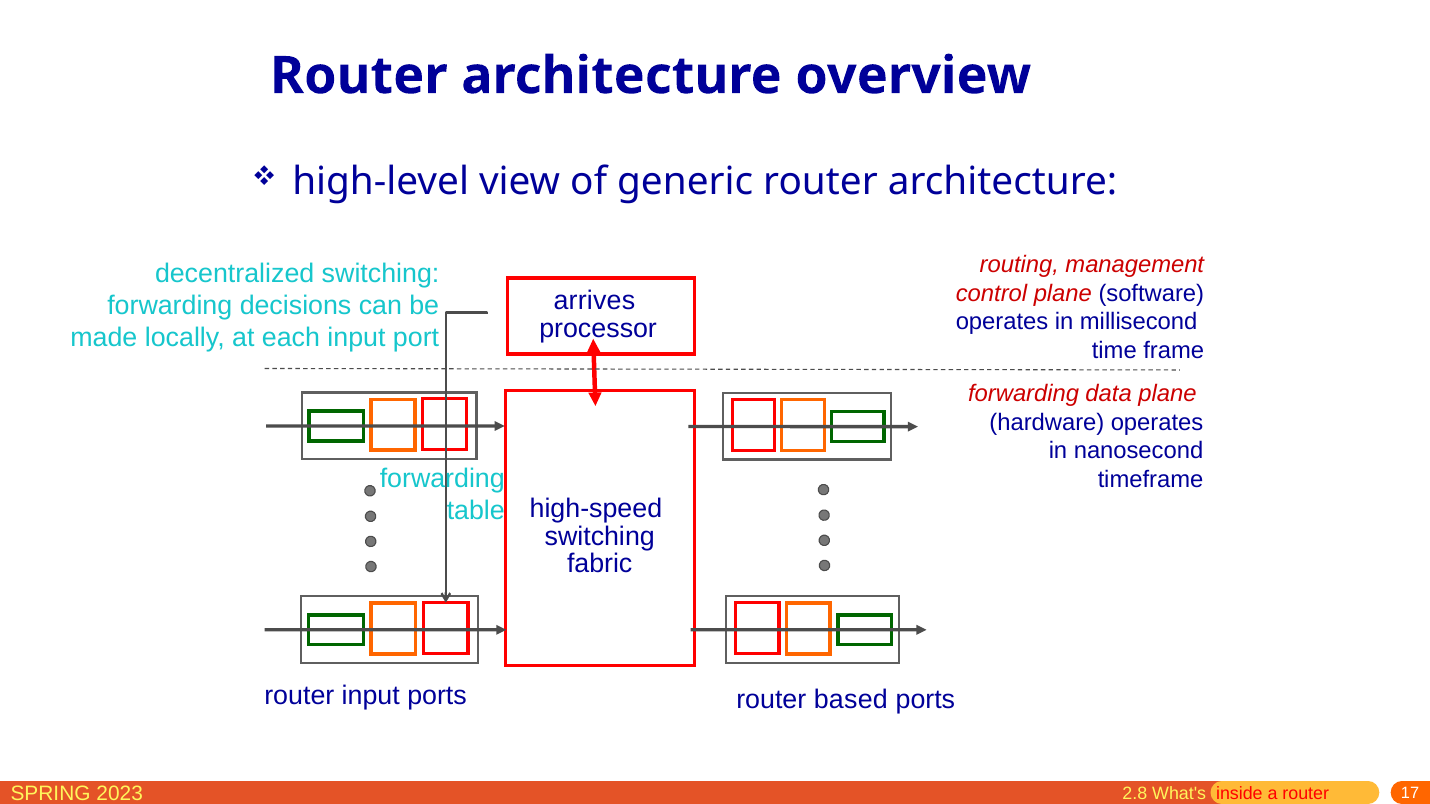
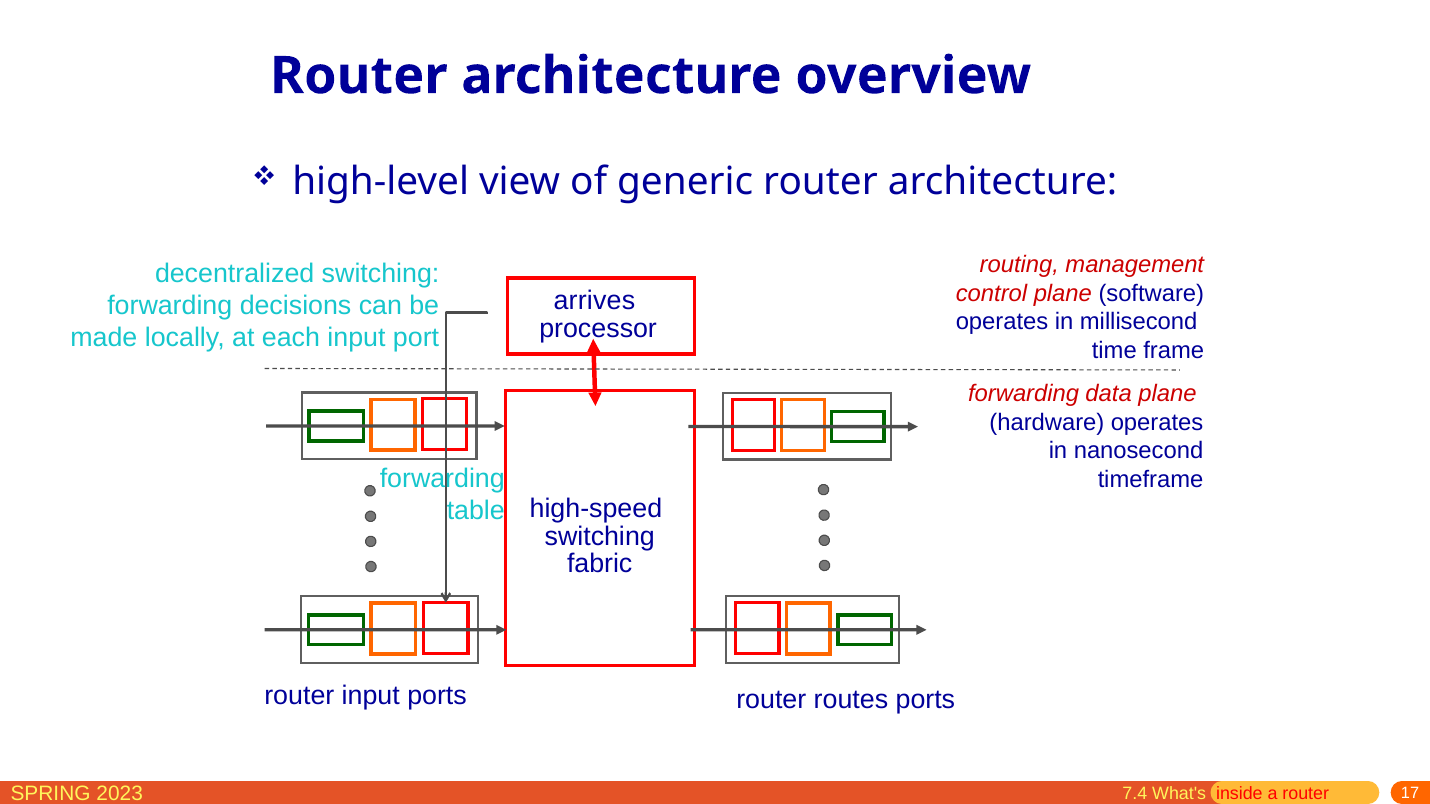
based: based -> routes
2.8: 2.8 -> 7.4
